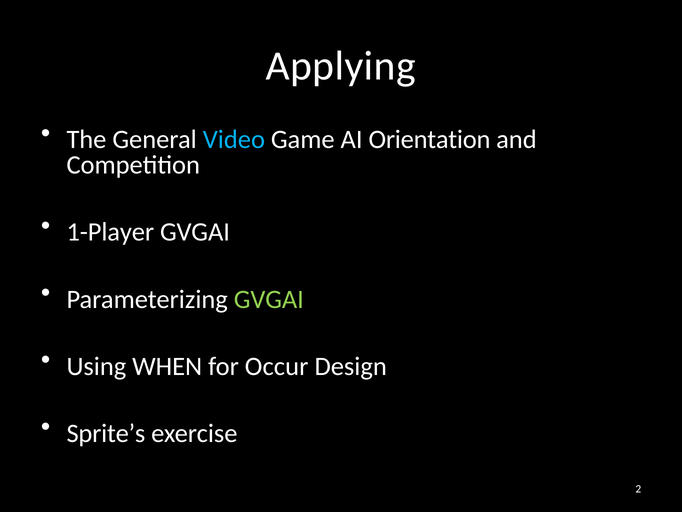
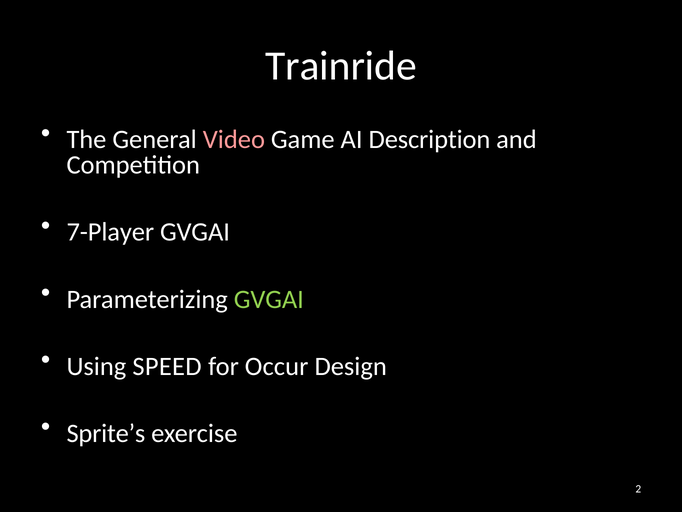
Applying: Applying -> Trainride
Video colour: light blue -> pink
Orientation: Orientation -> Description
1-Player: 1-Player -> 7-Player
WHEN: WHEN -> SPEED
